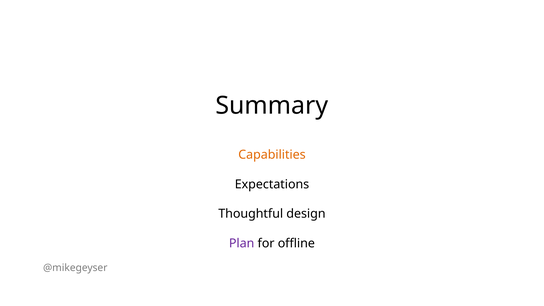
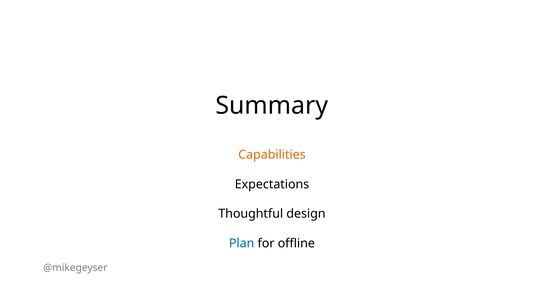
Plan colour: purple -> blue
